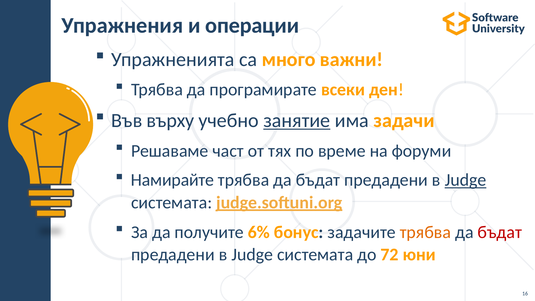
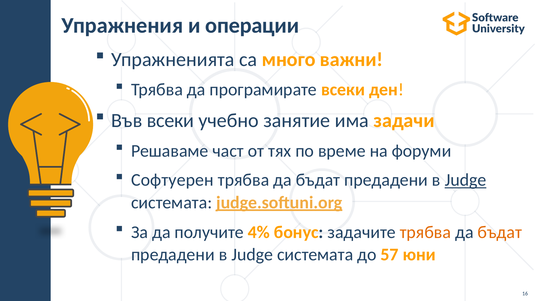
Във върху: върху -> всеки
занятие underline: present -> none
Намирайте: Намирайте -> Софтуерен
6%: 6% -> 4%
бъдат at (500, 232) colour: red -> orange
72: 72 -> 57
